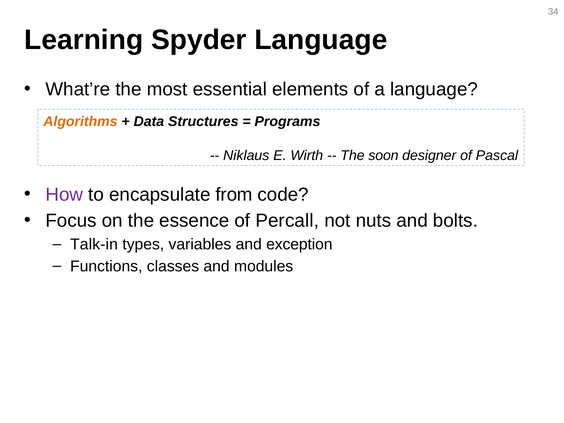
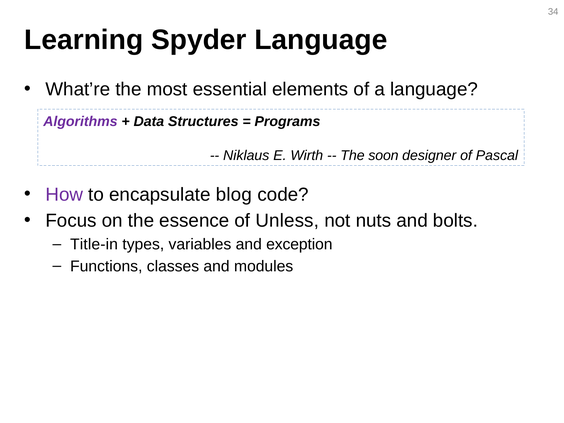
Algorithms colour: orange -> purple
from: from -> blog
Percall: Percall -> Unless
Talk-in: Talk-in -> Title-in
